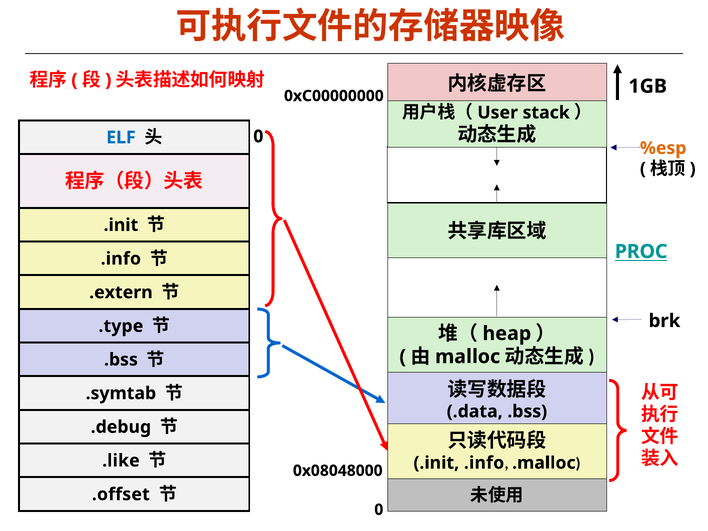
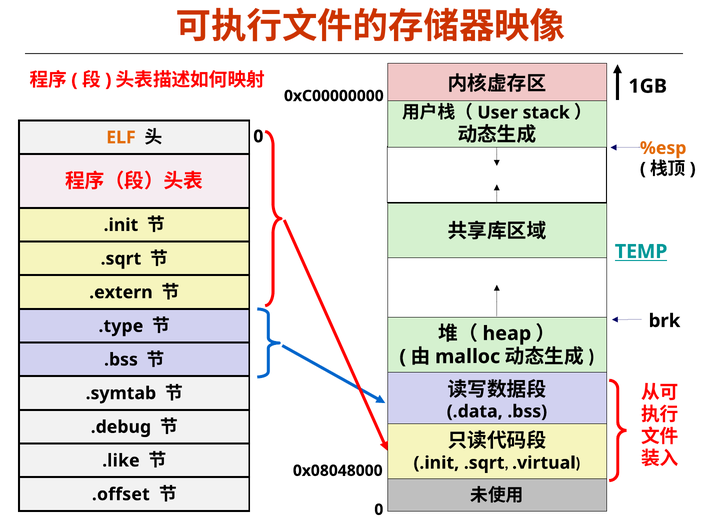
ELF colour: blue -> orange
PROC: PROC -> TEMP
.info at (121, 259): .info -> .sqrt
.init .info: .info -> .sqrt
.malloc: .malloc -> .virtual
